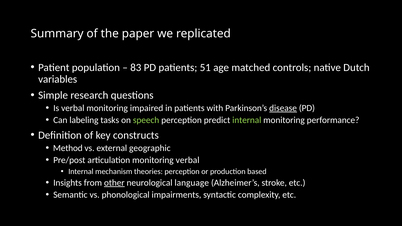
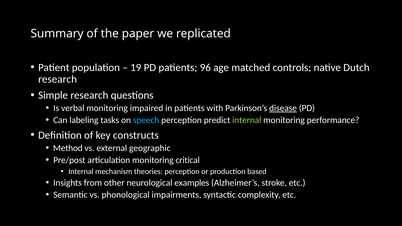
83: 83 -> 19
51: 51 -> 96
variables at (58, 79): variables -> research
speech colour: light green -> light blue
monitoring verbal: verbal -> critical
other underline: present -> none
language: language -> examples
